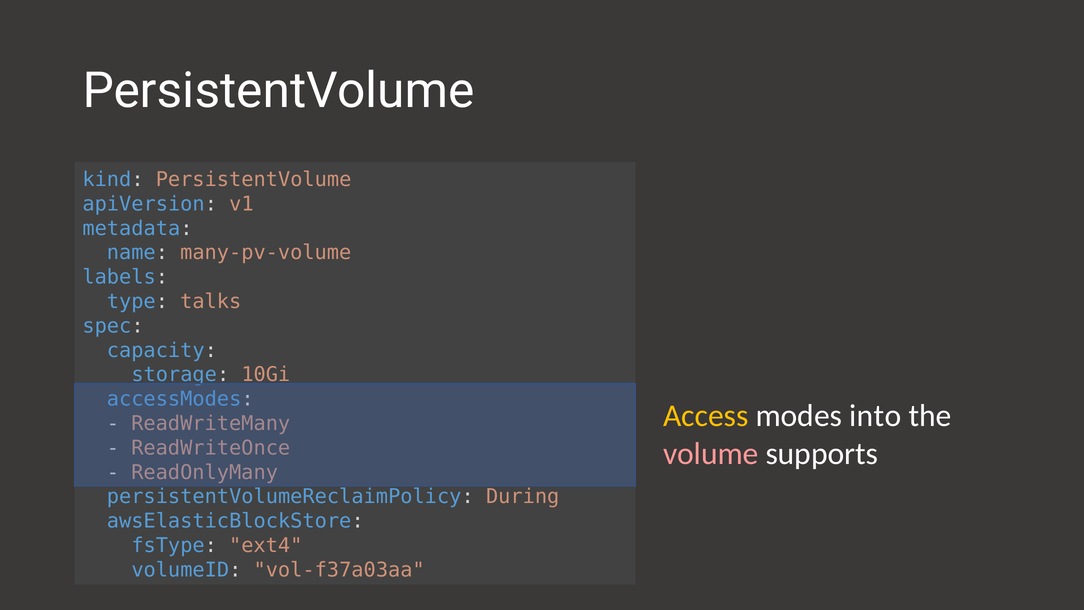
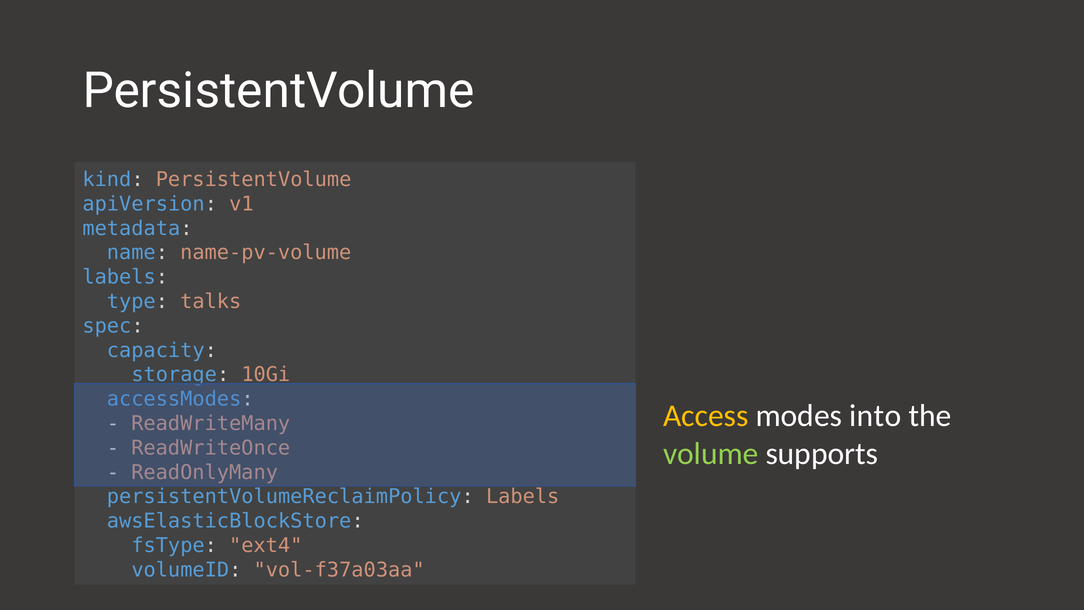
many-pv-volume: many-pv-volume -> name-pv-volume
volume colour: pink -> light green
persistentVolumeReclaimPolicy During: During -> Labels
